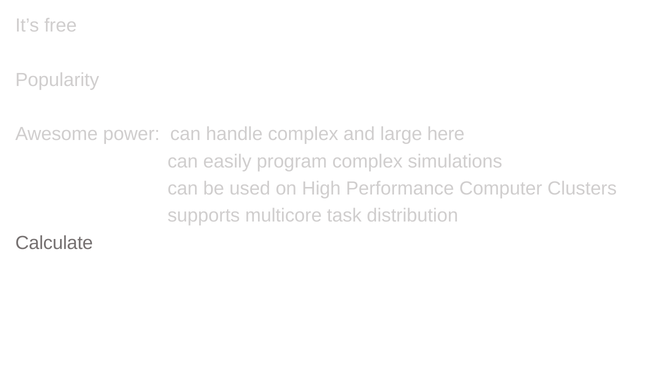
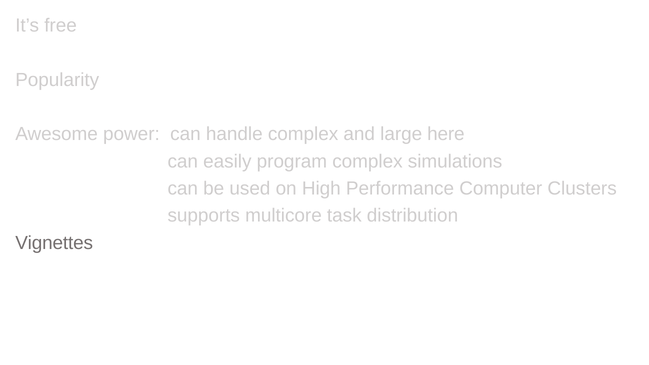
Calculate: Calculate -> Vignettes
